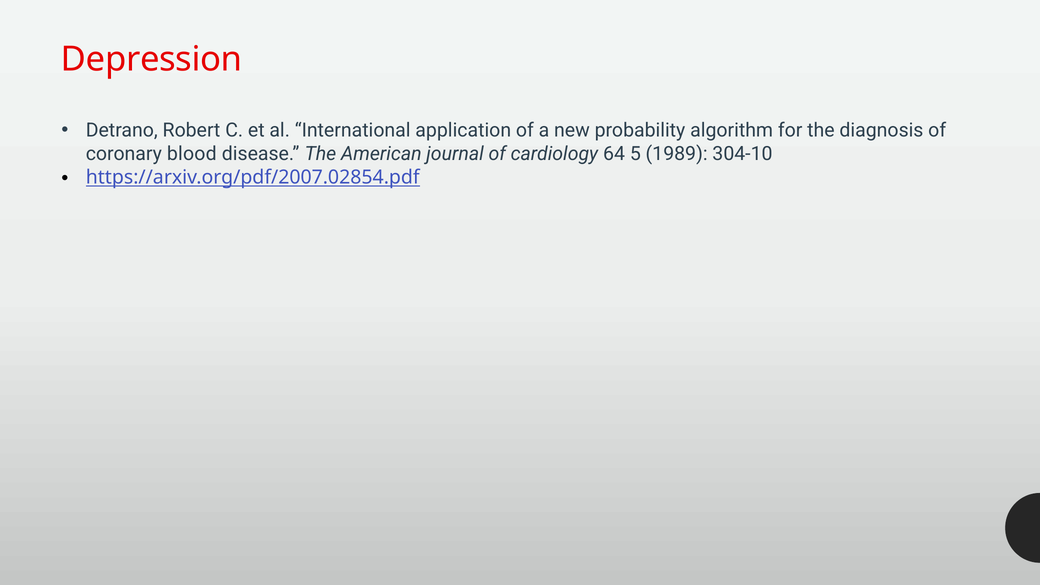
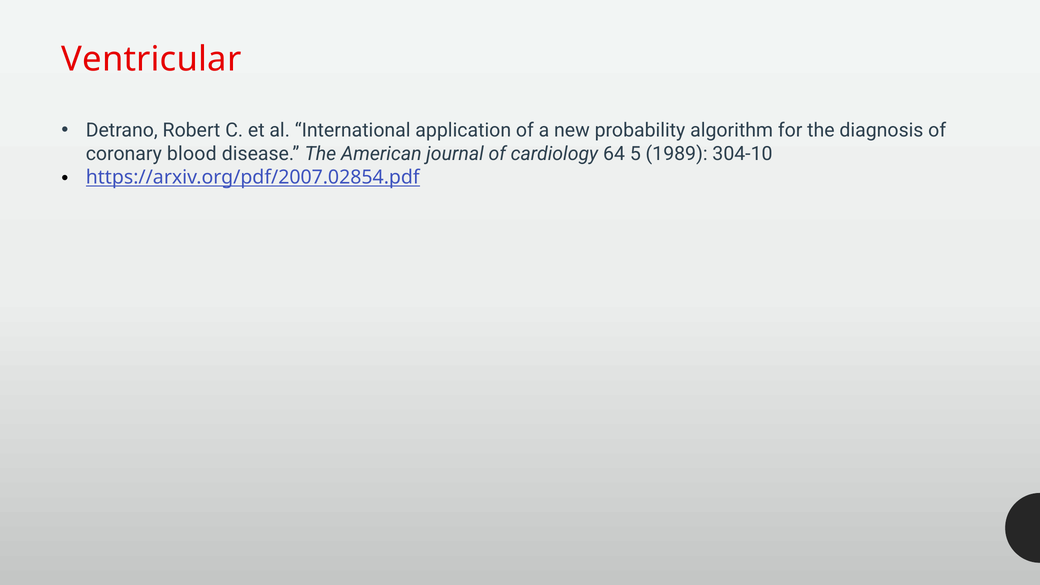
Depression: Depression -> Ventricular
